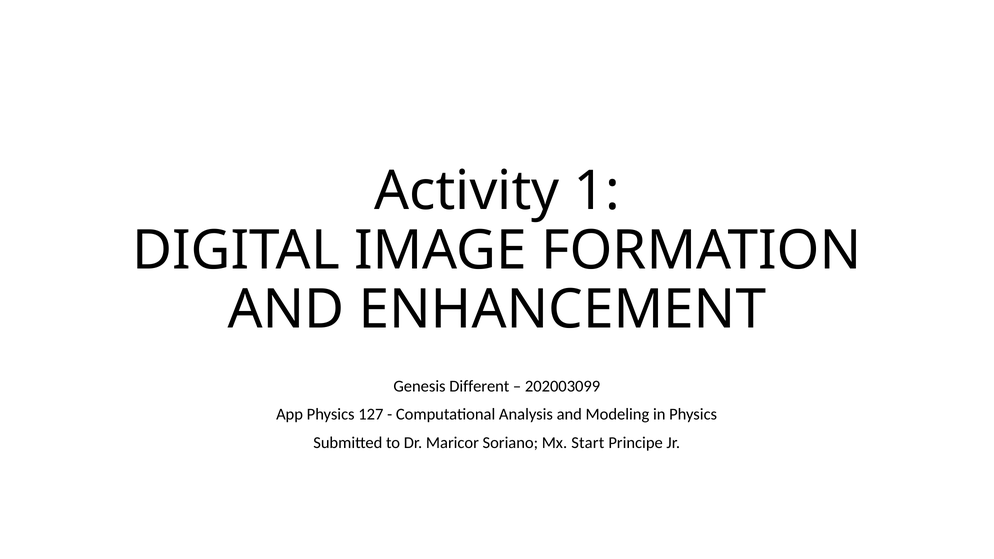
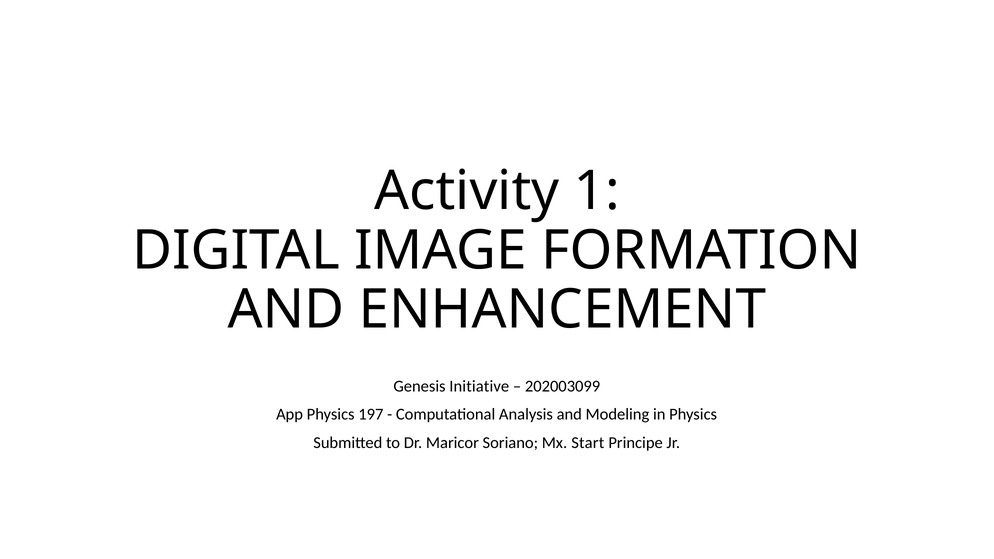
Different: Different -> Initiative
127: 127 -> 197
